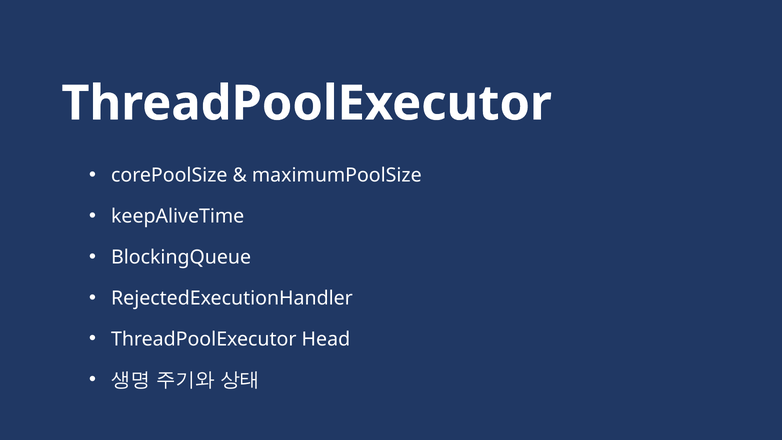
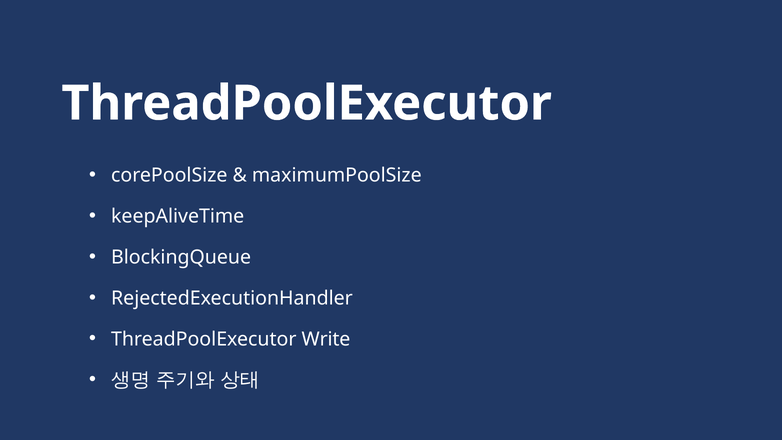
Head: Head -> Write
